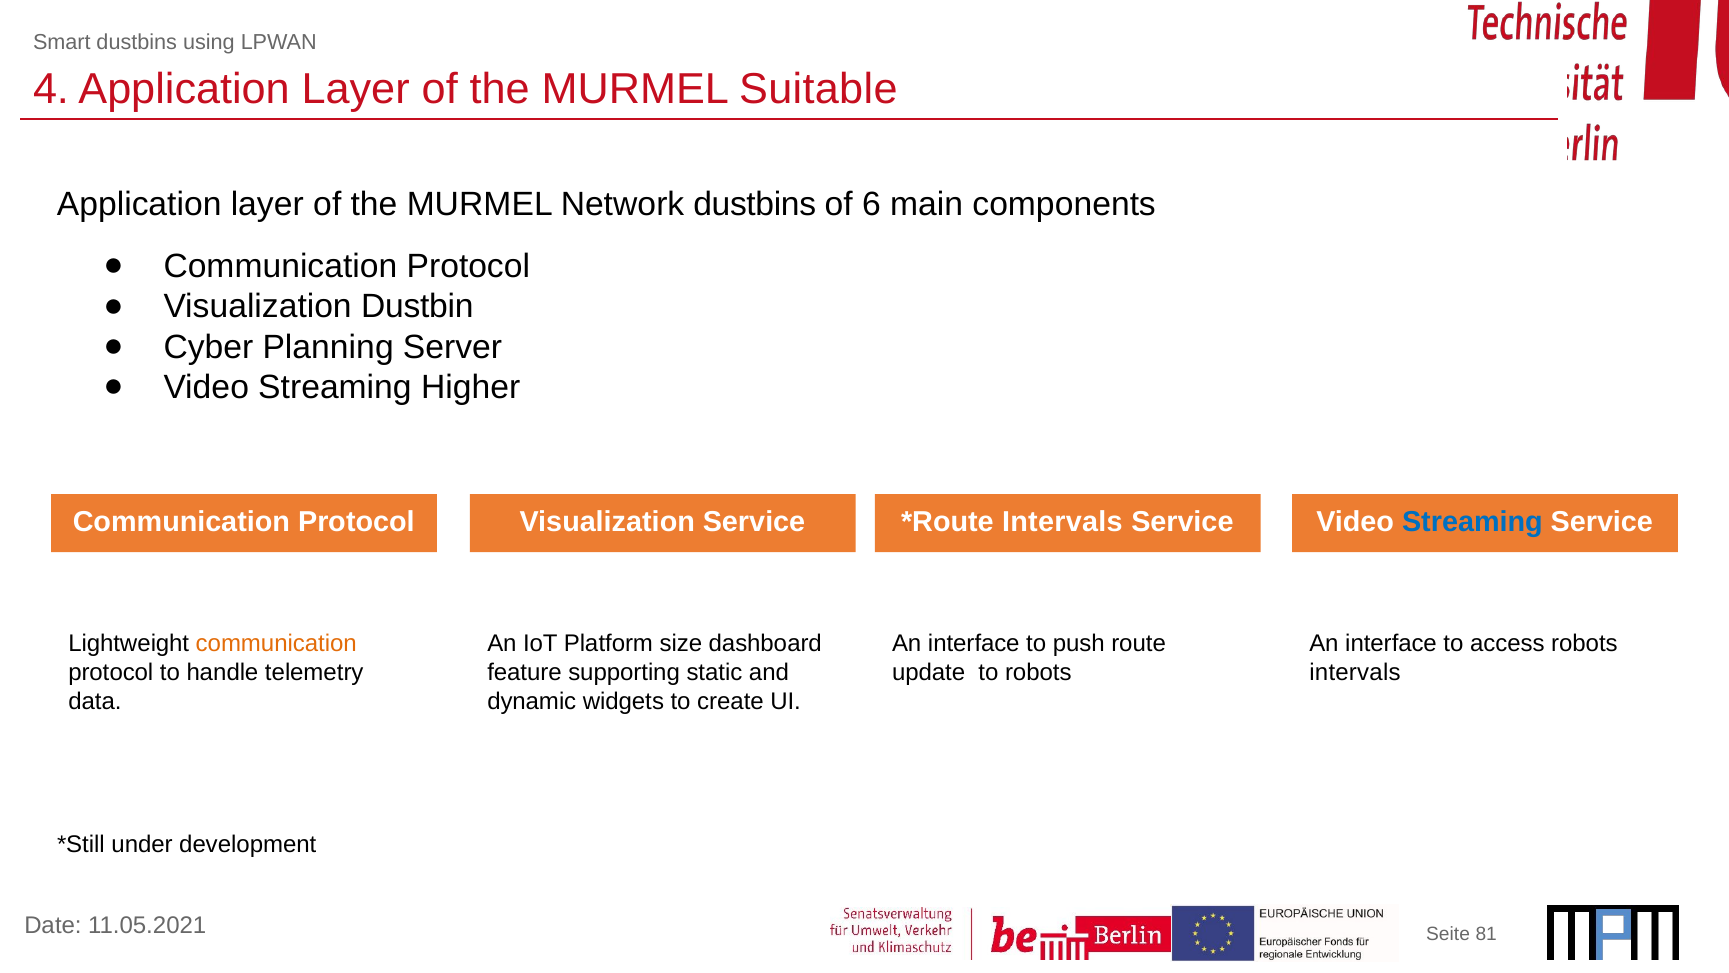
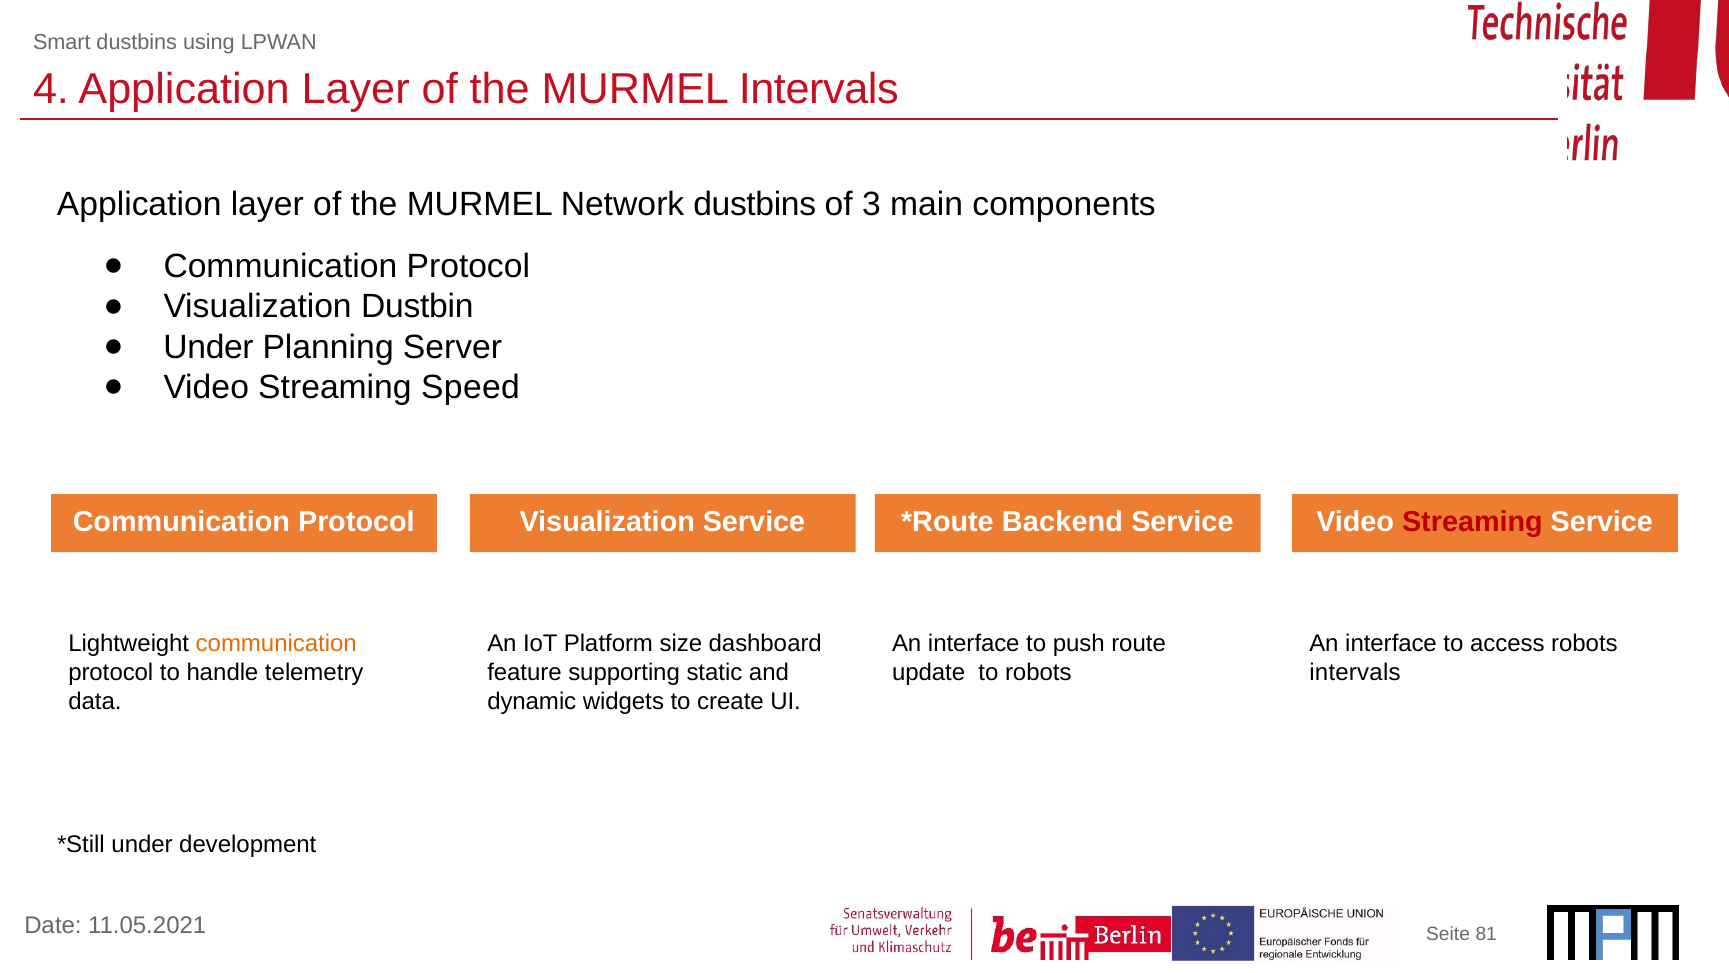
MURMEL Suitable: Suitable -> Intervals
6: 6 -> 3
Cyber at (208, 347): Cyber -> Under
Higher: Higher -> Speed
Intervals at (1062, 522): Intervals -> Backend
Streaming at (1472, 522) colour: blue -> red
